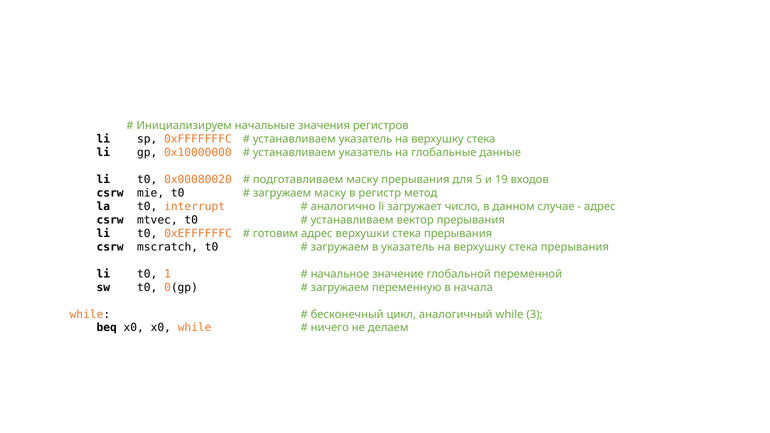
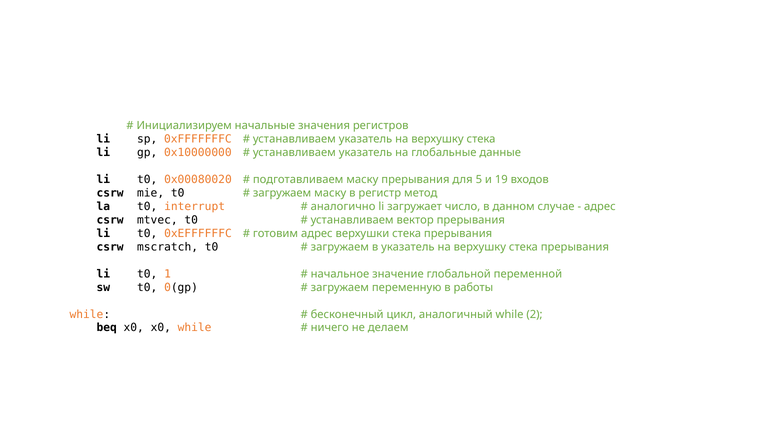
начала: начала -> работы
3: 3 -> 2
